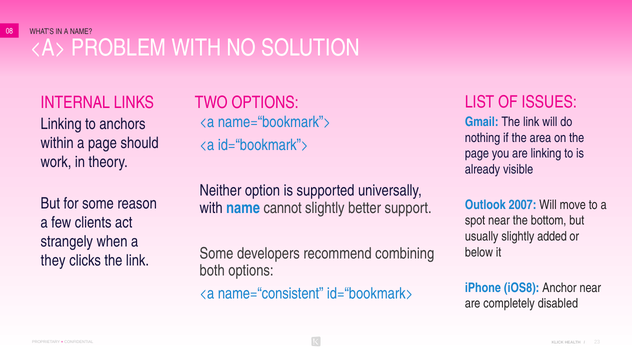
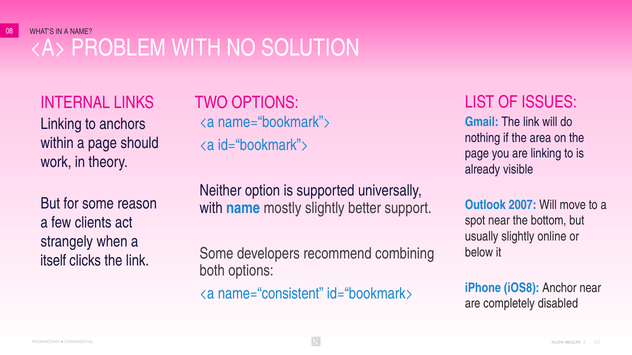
cannot: cannot -> mostly
added: added -> online
they: they -> itself
